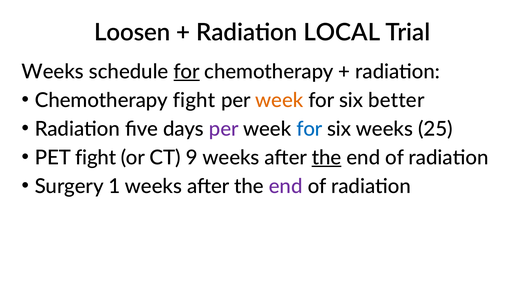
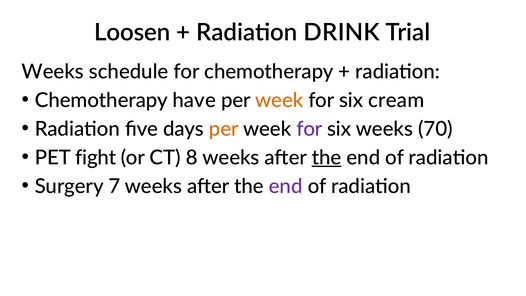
LOCAL: LOCAL -> DRINK
for at (187, 72) underline: present -> none
Chemotherapy fight: fight -> have
better: better -> cream
per at (224, 129) colour: purple -> orange
for at (309, 129) colour: blue -> purple
25: 25 -> 70
9: 9 -> 8
1: 1 -> 7
